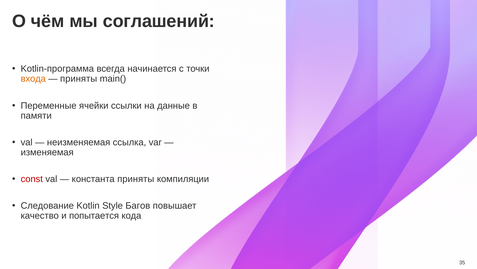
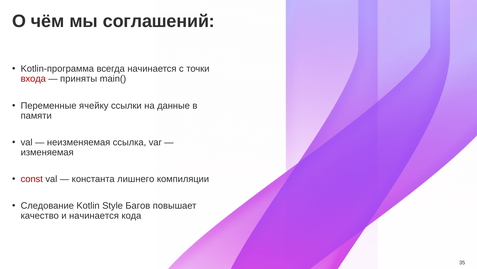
входа colour: orange -> red
ячейки: ячейки -> ячейку
константа приняты: приняты -> лишнего
и попытается: попытается -> начинается
